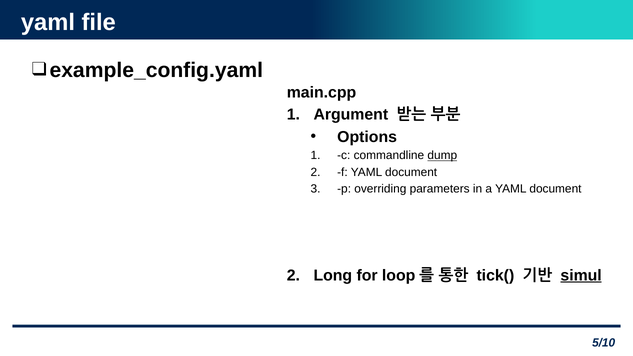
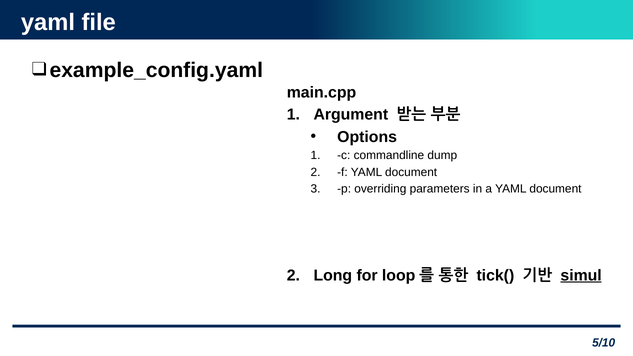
dump underline: present -> none
